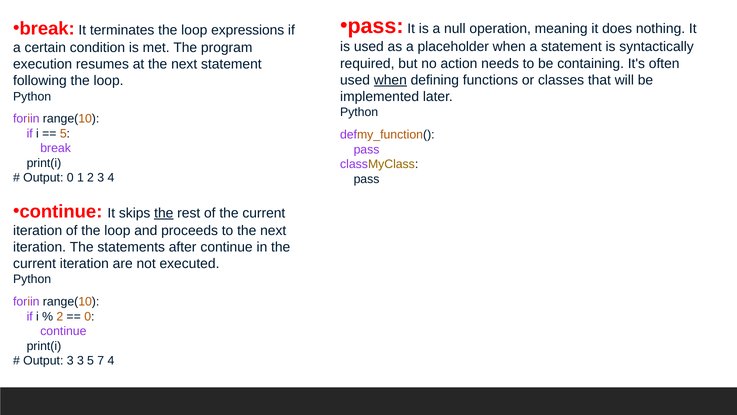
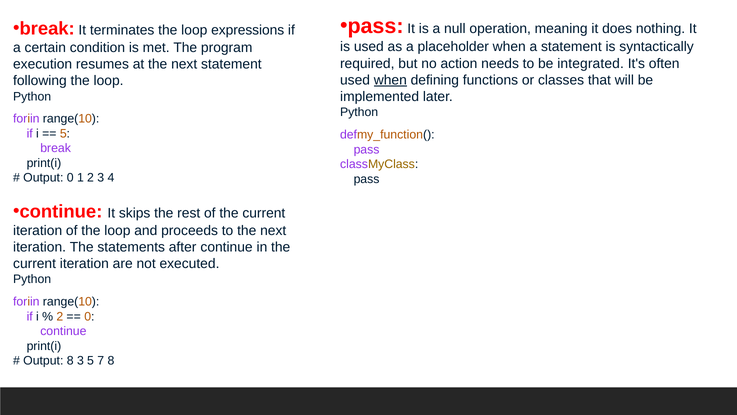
containing: containing -> integrated
the at (164, 213) underline: present -> none
Output 3: 3 -> 8
7 4: 4 -> 8
